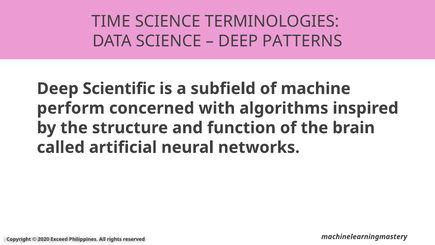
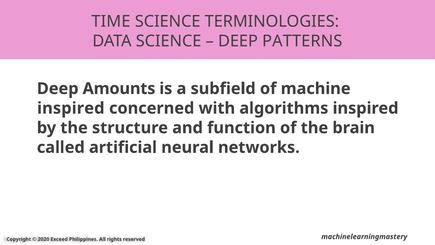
Scientific: Scientific -> Amounts
perform at (71, 108): perform -> inspired
